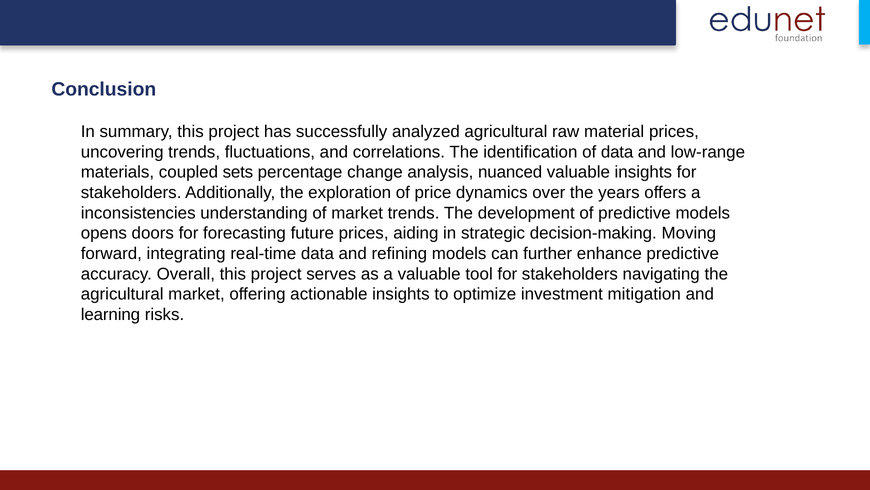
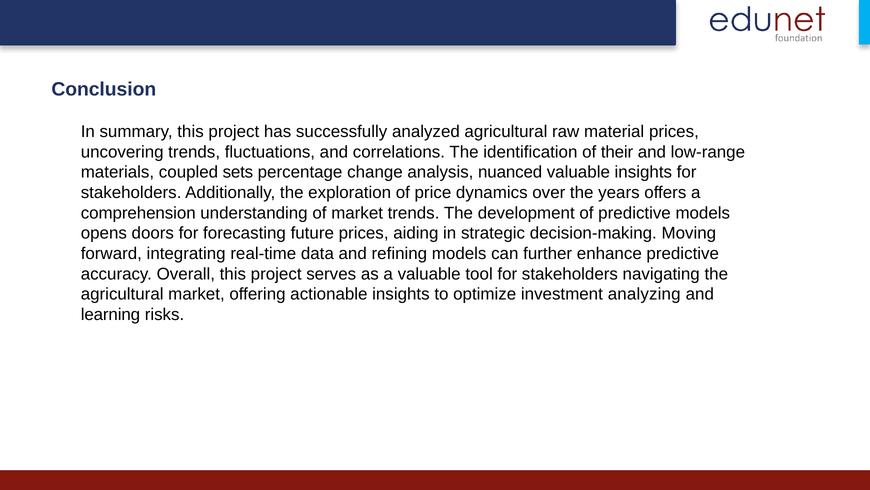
of data: data -> their
inconsistencies: inconsistencies -> comprehension
mitigation: mitigation -> analyzing
